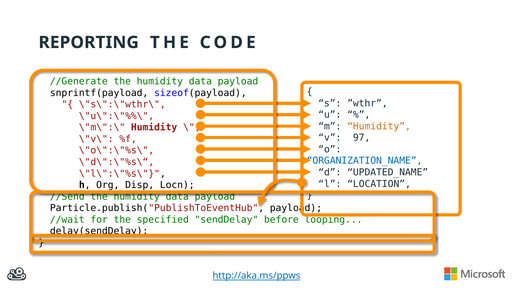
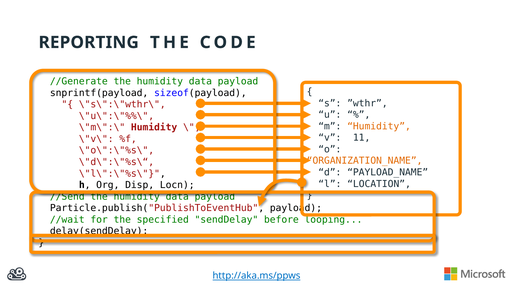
97: 97 -> 11
ORGANIZATION_NAME colour: blue -> orange
UPDATED_NAME: UPDATED_NAME -> PAYLOAD_NAME
